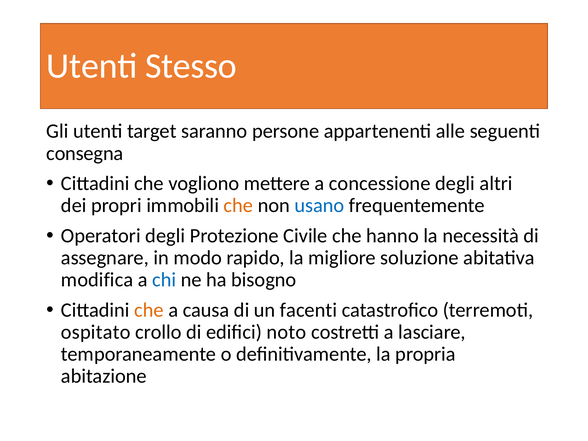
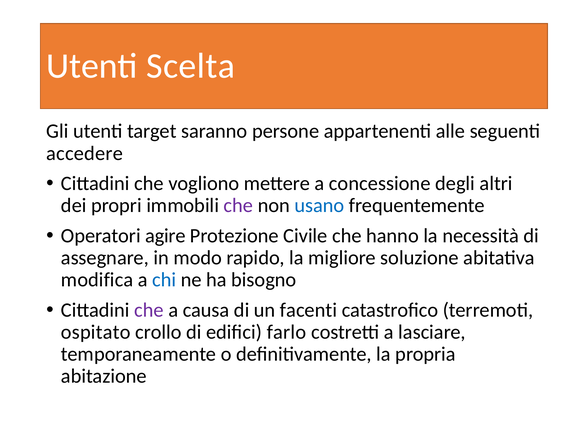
Stesso: Stesso -> Scelta
consegna: consegna -> accedere
che at (238, 206) colour: orange -> purple
Operatori degli: degli -> agire
che at (149, 310) colour: orange -> purple
noto: noto -> farlo
